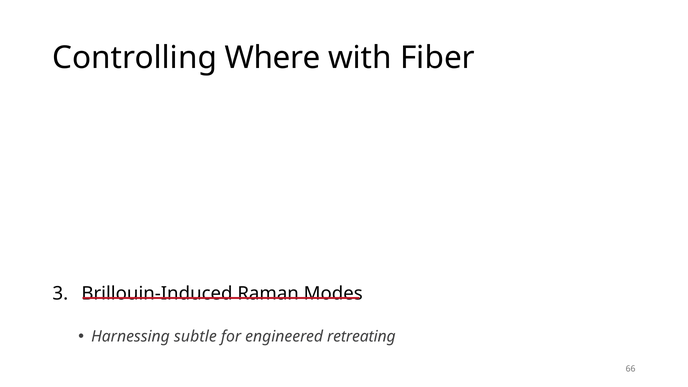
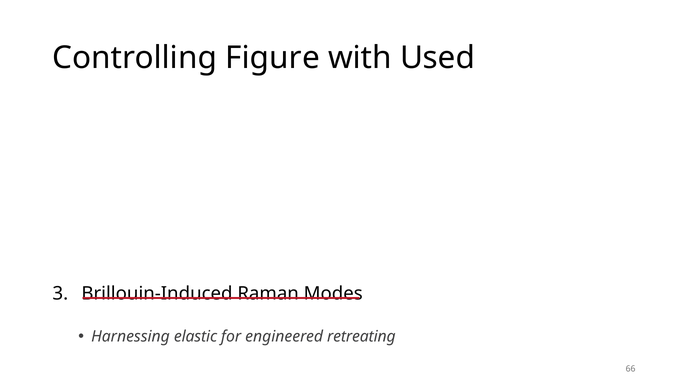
Where: Where -> Figure
with Fiber: Fiber -> Used
Harnessing subtle: subtle -> elastic
